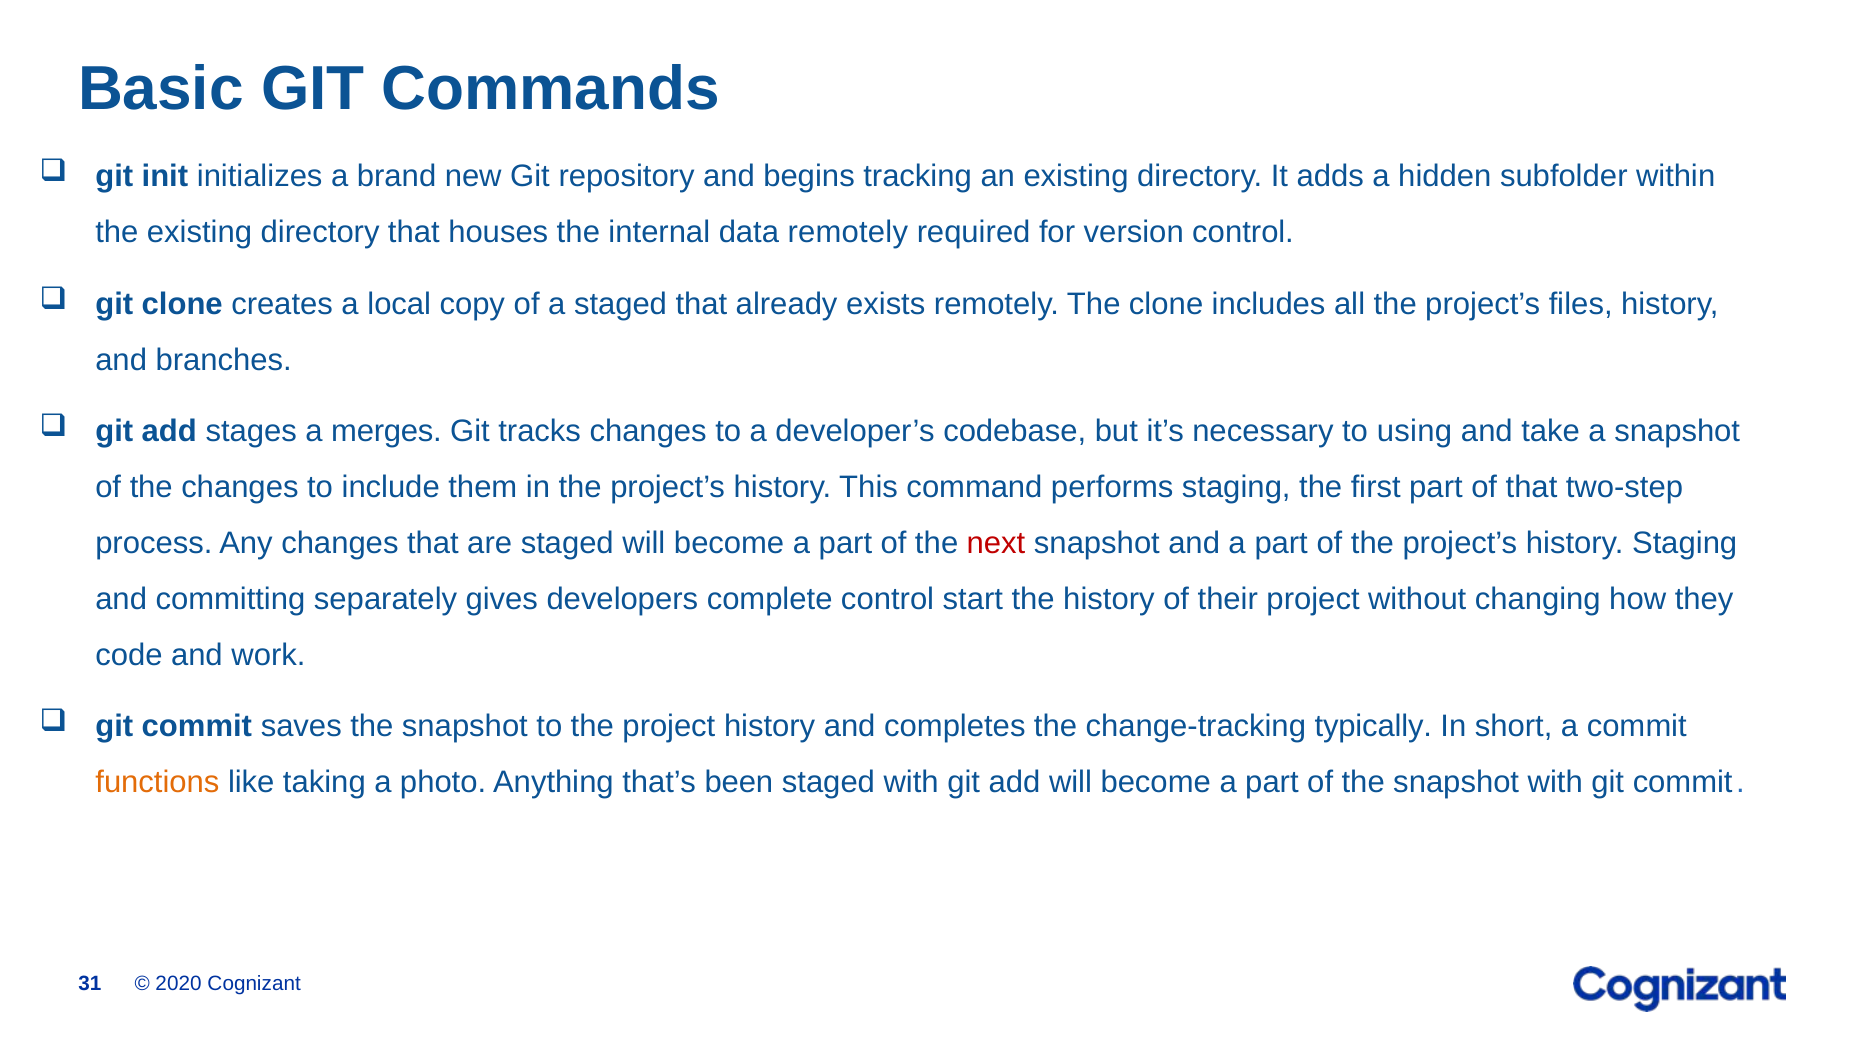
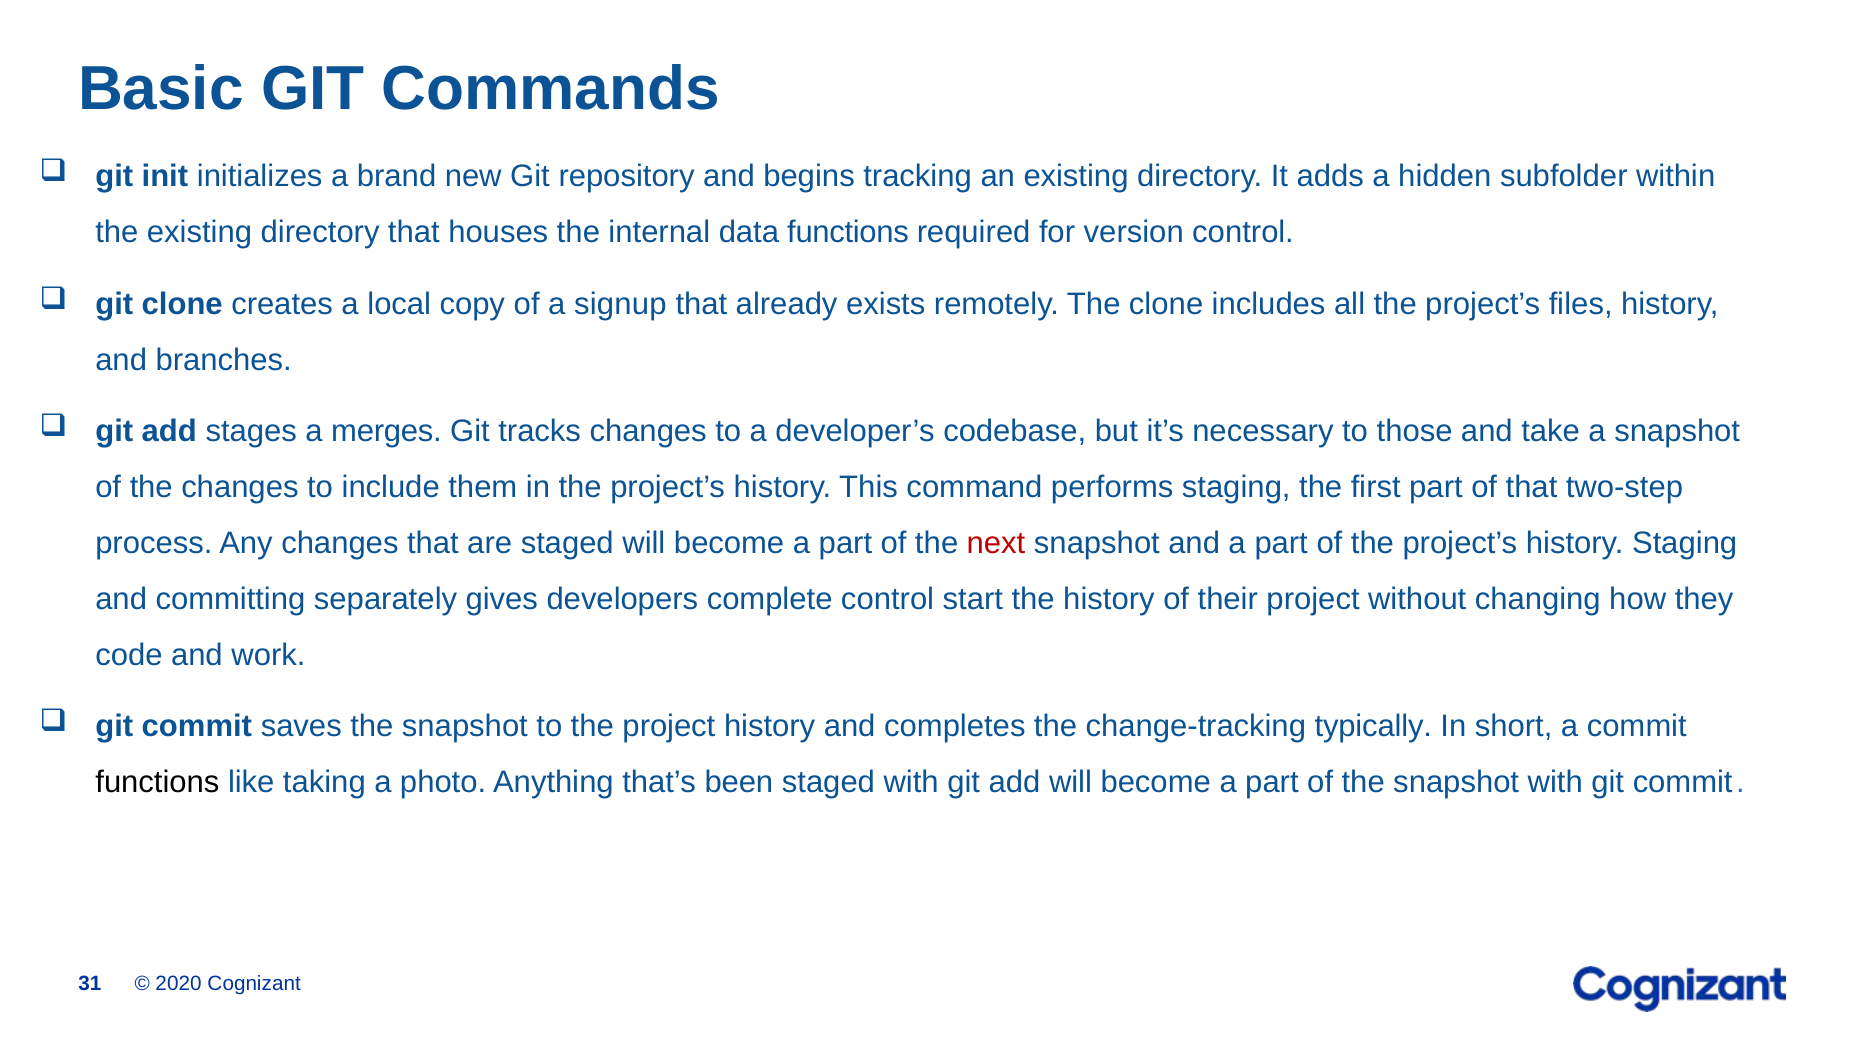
data remotely: remotely -> functions
a staged: staged -> signup
using: using -> those
functions at (157, 782) colour: orange -> black
